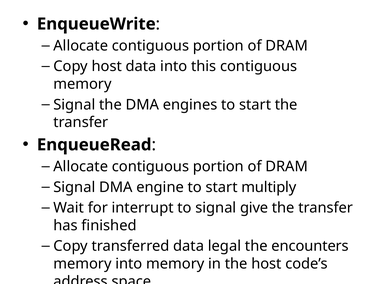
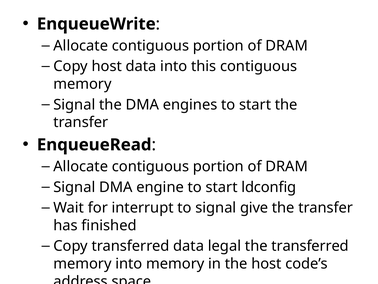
multiply: multiply -> ldconfig
the encounters: encounters -> transferred
